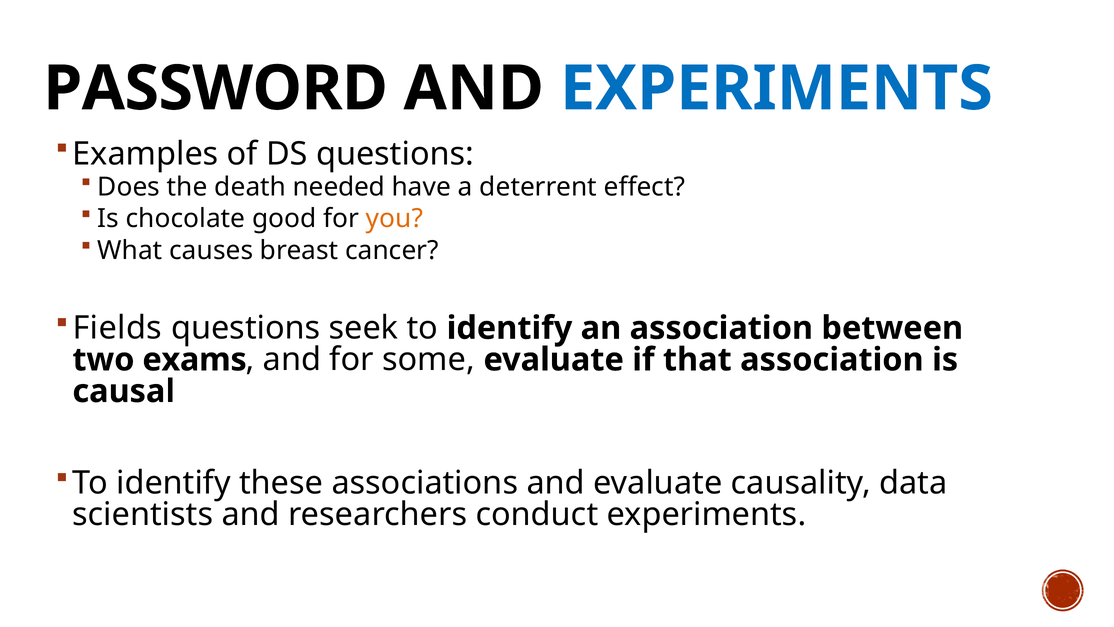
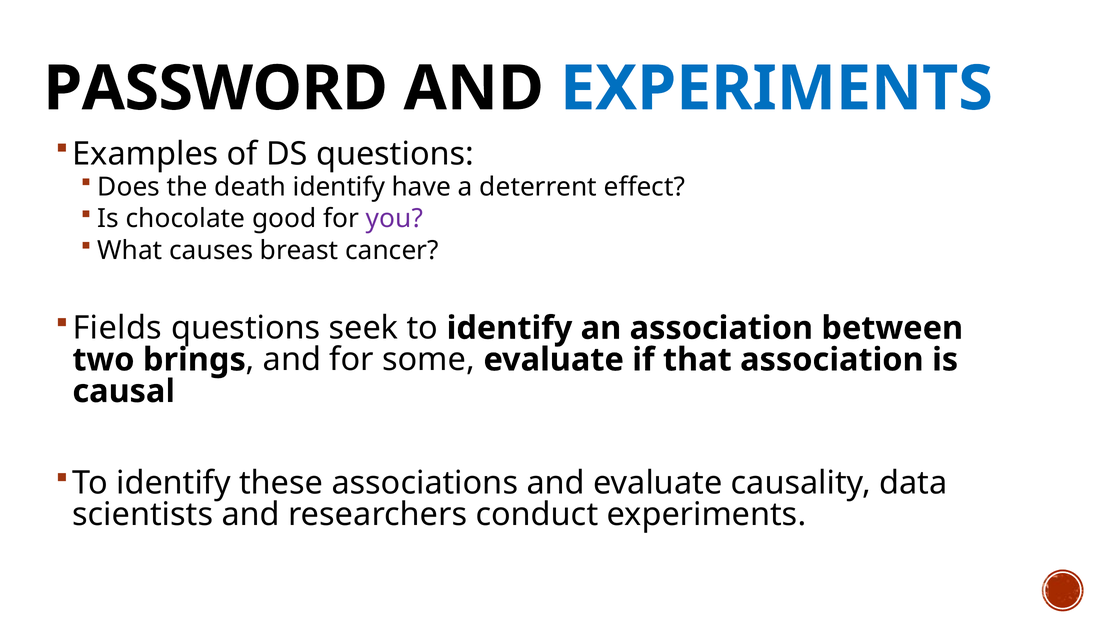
death needed: needed -> identify
you colour: orange -> purple
exams: exams -> brings
